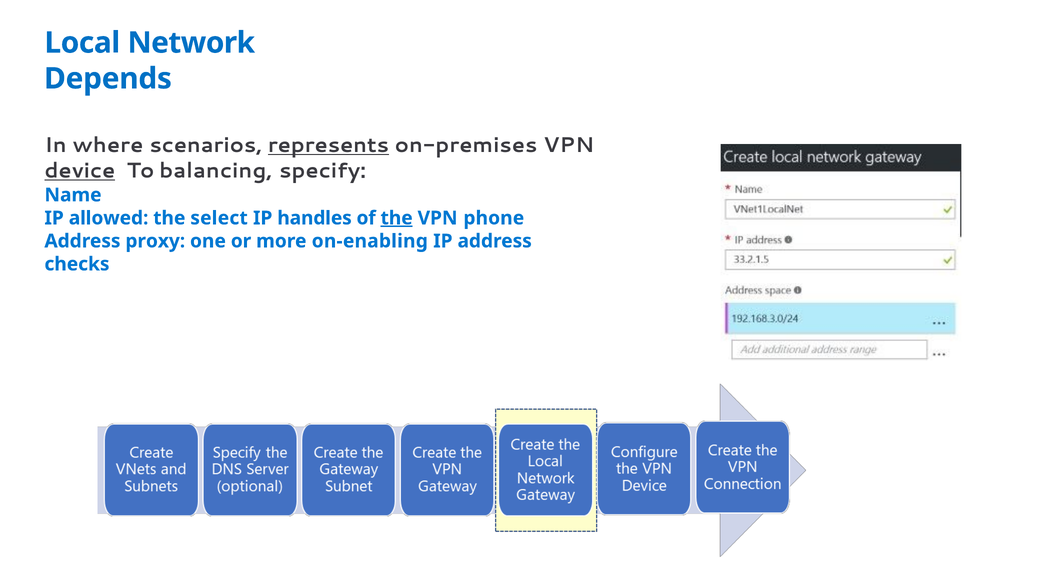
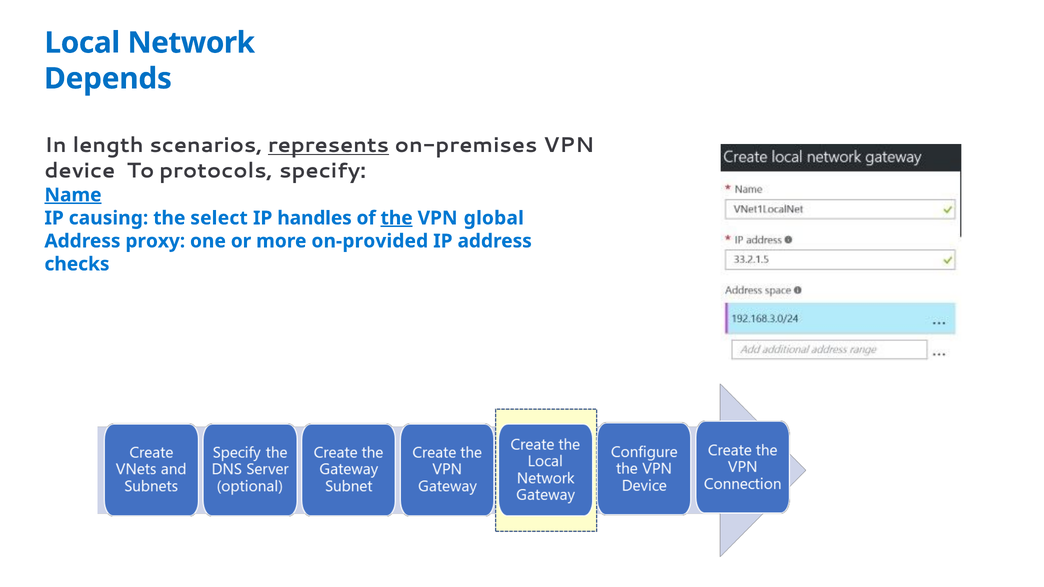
where: where -> length
device underline: present -> none
balancing: balancing -> protocols
Name underline: none -> present
allowed: allowed -> causing
phone: phone -> global
on-enabling: on-enabling -> on-provided
